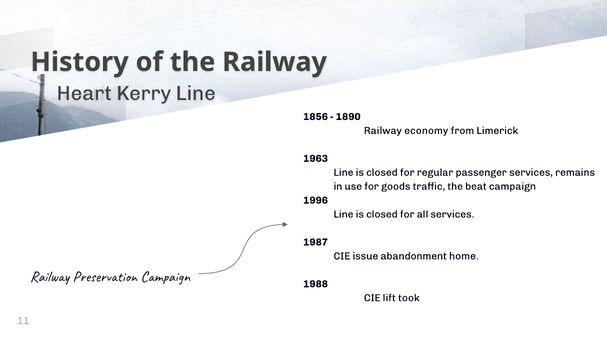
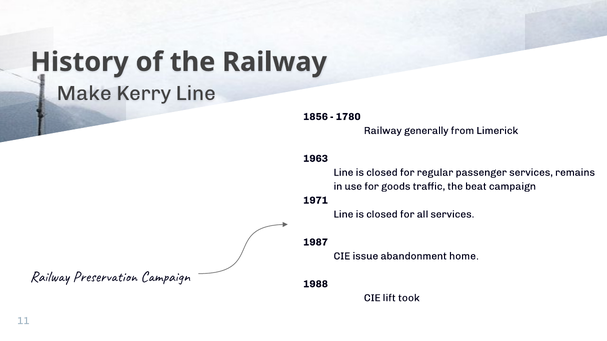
Heart: Heart -> Make
1890: 1890 -> 1780
economy: economy -> generally
1996: 1996 -> 1971
